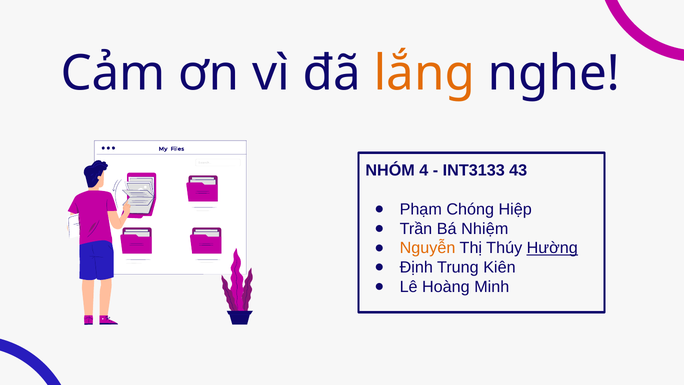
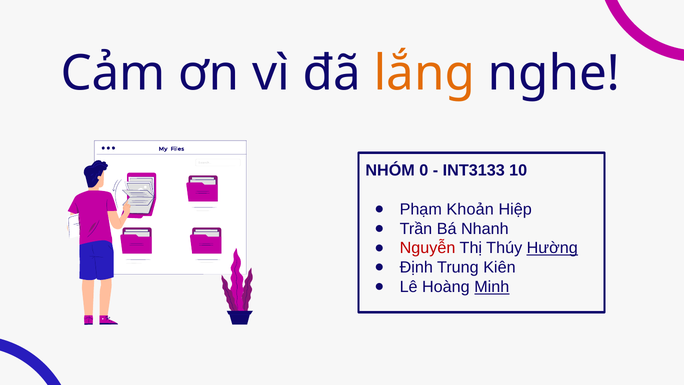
4: 4 -> 0
43: 43 -> 10
Chóng: Chóng -> Khoản
Nhiệm: Nhiệm -> Nhanh
Nguyễn colour: orange -> red
Minh underline: none -> present
